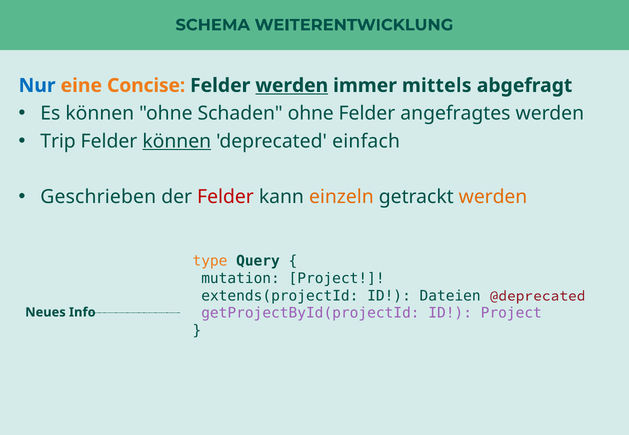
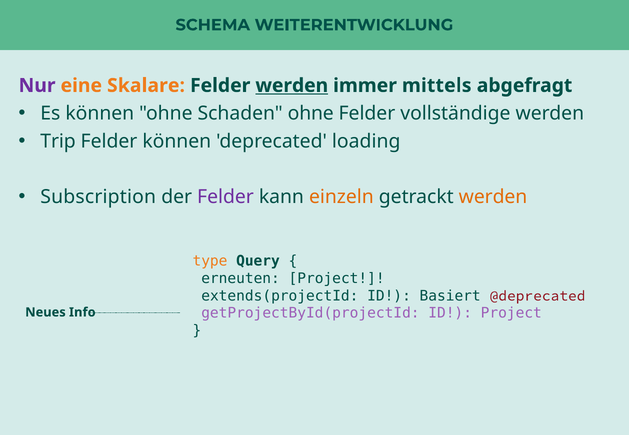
Nur colour: blue -> purple
Concise: Concise -> Skalare
angefragtes: angefragtes -> vollständige
können at (177, 141) underline: present -> none
einfach: einfach -> loading
Geschrieben: Geschrieben -> Subscription
Felder at (225, 197) colour: red -> purple
mutation: mutation -> erneuten
Dateien: Dateien -> Basiert
